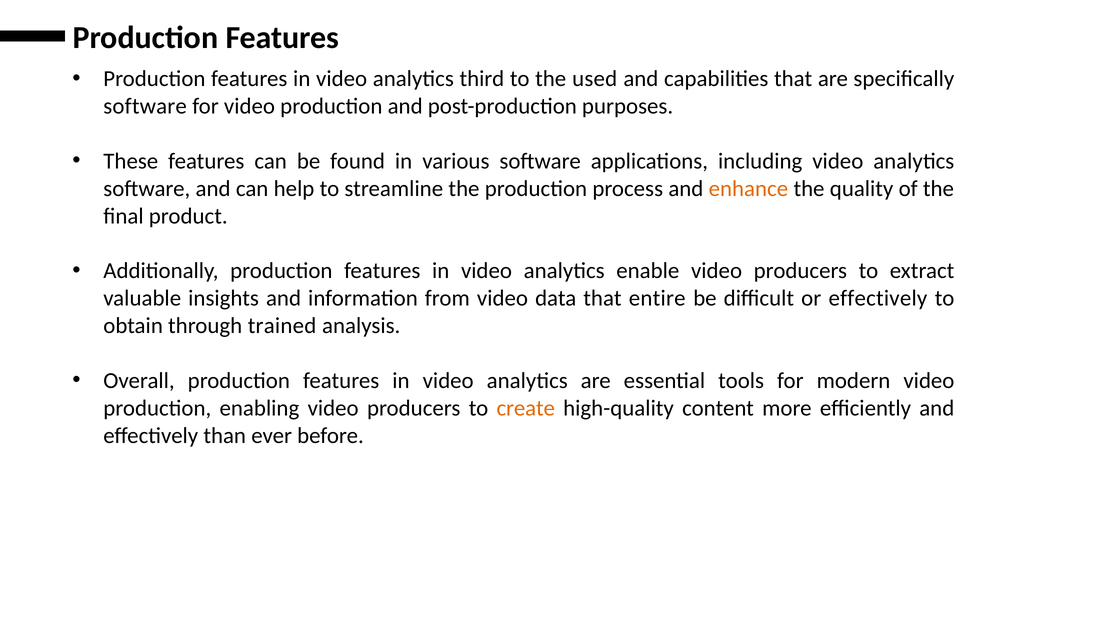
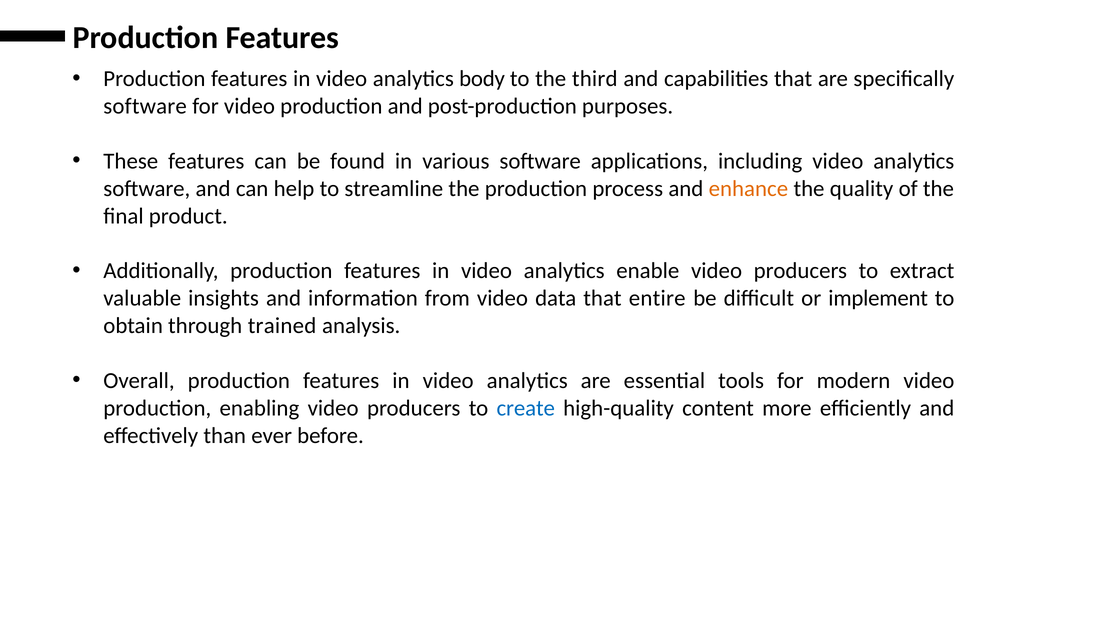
third: third -> body
used: used -> third
or effectively: effectively -> implement
create colour: orange -> blue
